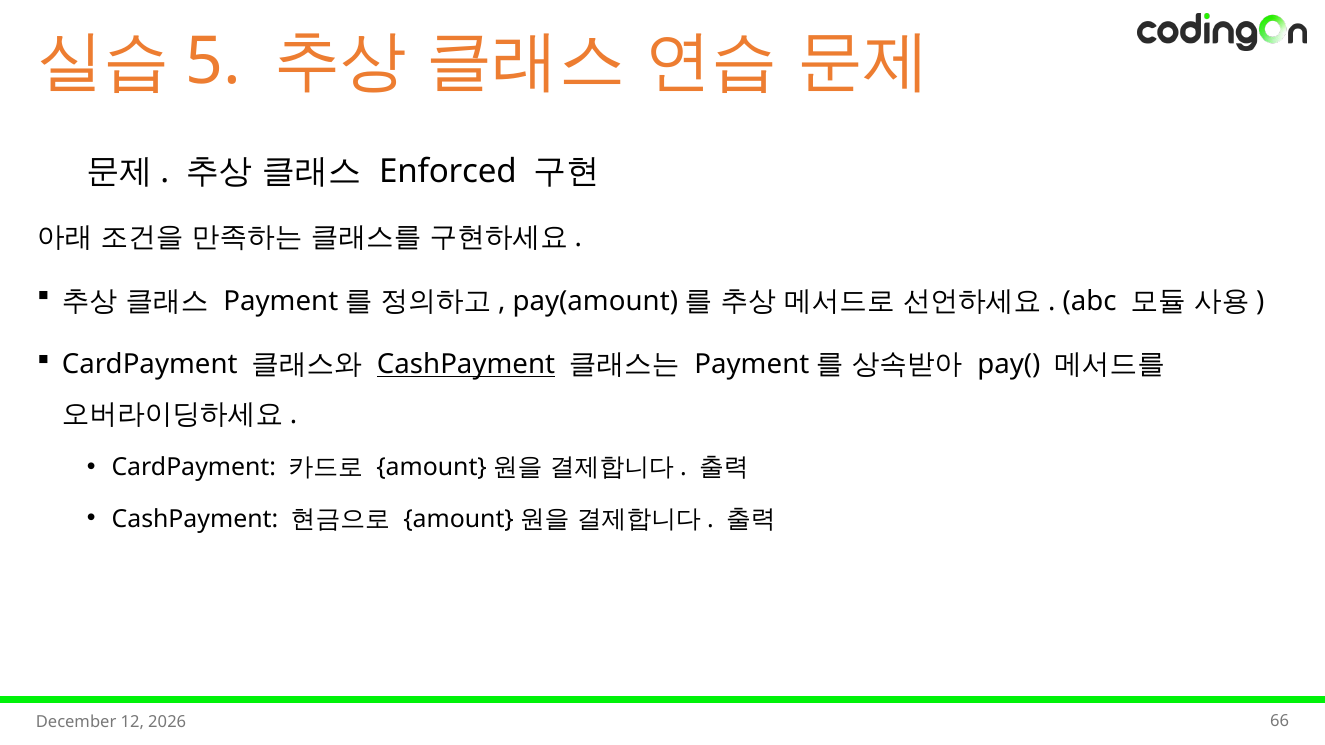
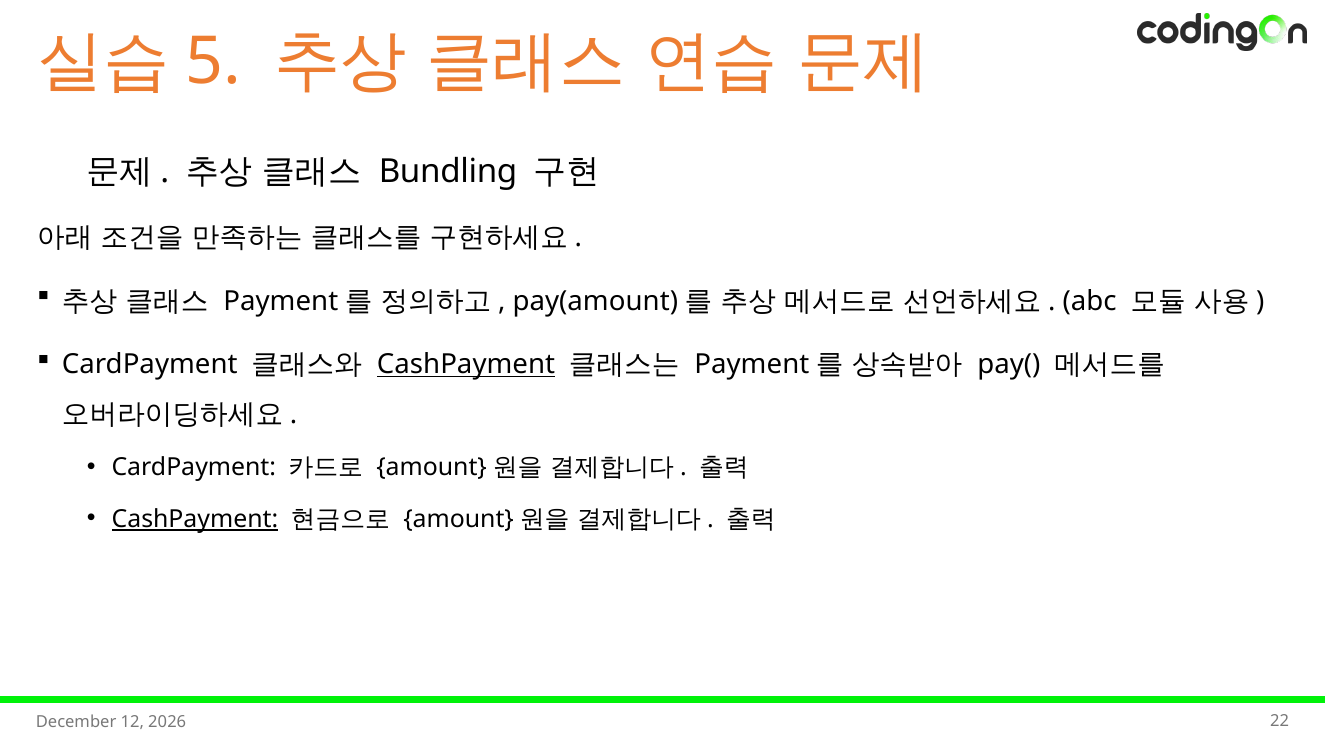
Enforced: Enforced -> Bundling
CashPayment at (195, 519) underline: none -> present
66: 66 -> 22
